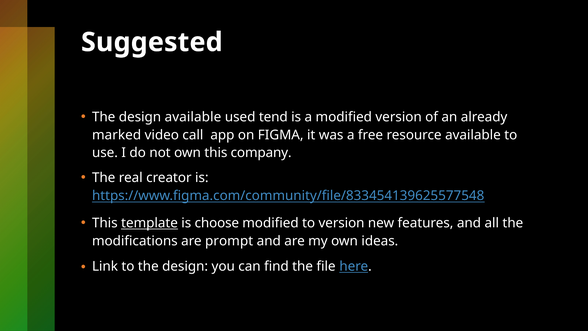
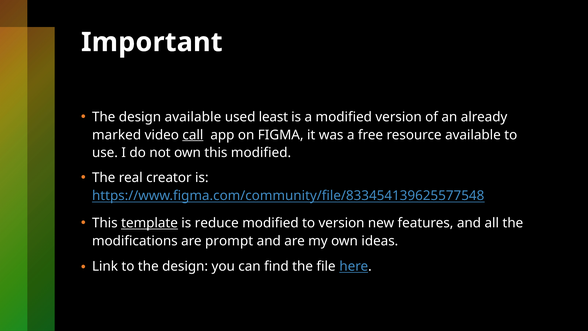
Suggested: Suggested -> Important
tend: tend -> least
call underline: none -> present
this company: company -> modified
choose: choose -> reduce
